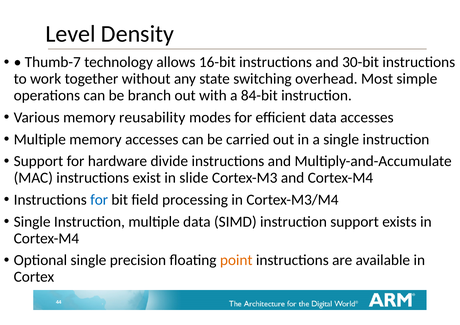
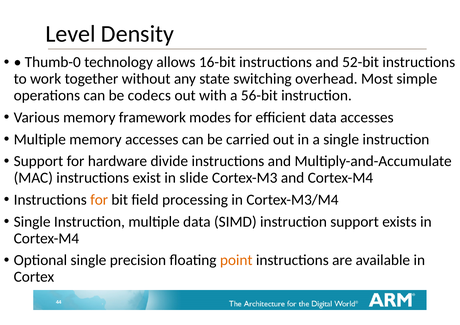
Thumb-7: Thumb-7 -> Thumb-0
30-bit: 30-bit -> 52-bit
branch: branch -> codecs
84-bit: 84-bit -> 56-bit
reusability: reusability -> framework
for at (99, 200) colour: blue -> orange
